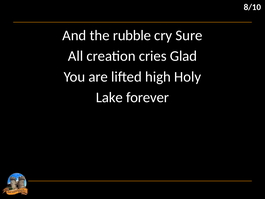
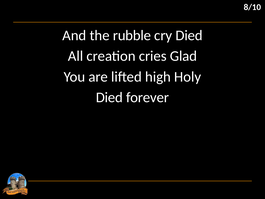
cry Sure: Sure -> Died
Lake at (109, 97): Lake -> Died
